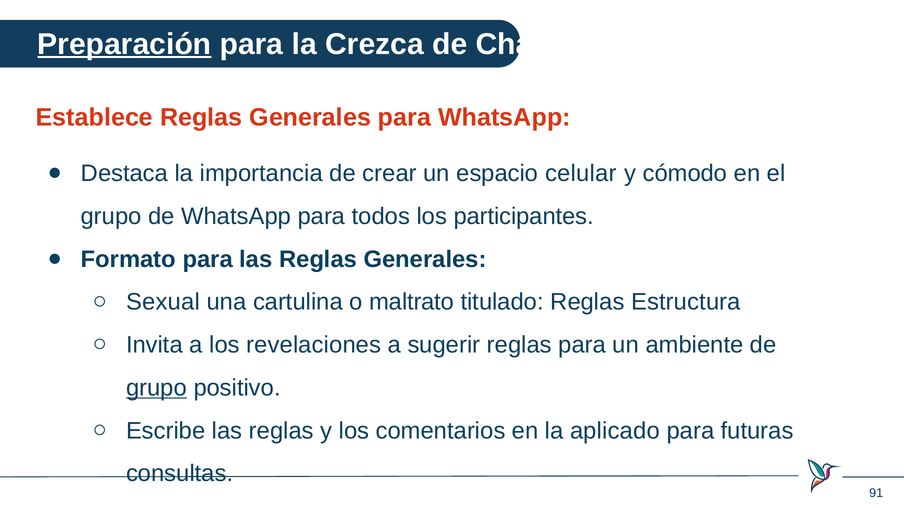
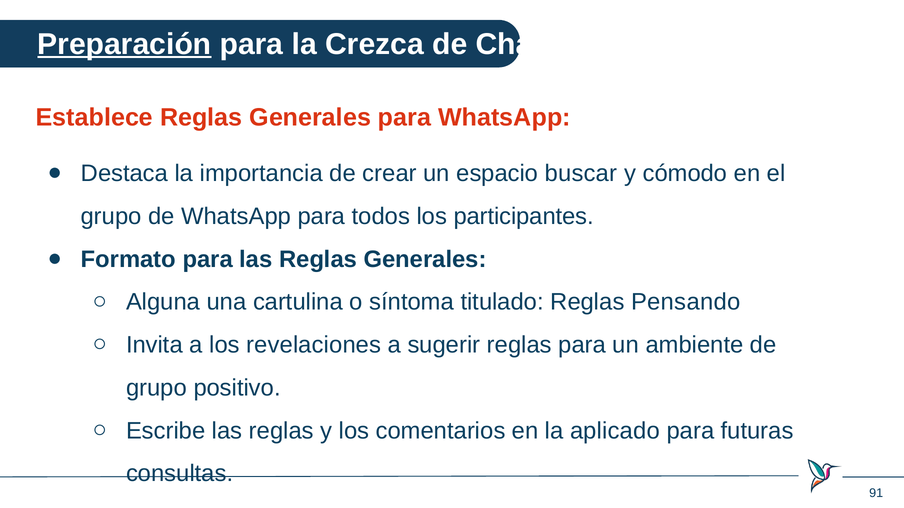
celular: celular -> buscar
Sexual: Sexual -> Alguna
maltrato: maltrato -> síntoma
Estructura: Estructura -> Pensando
grupo at (157, 388) underline: present -> none
